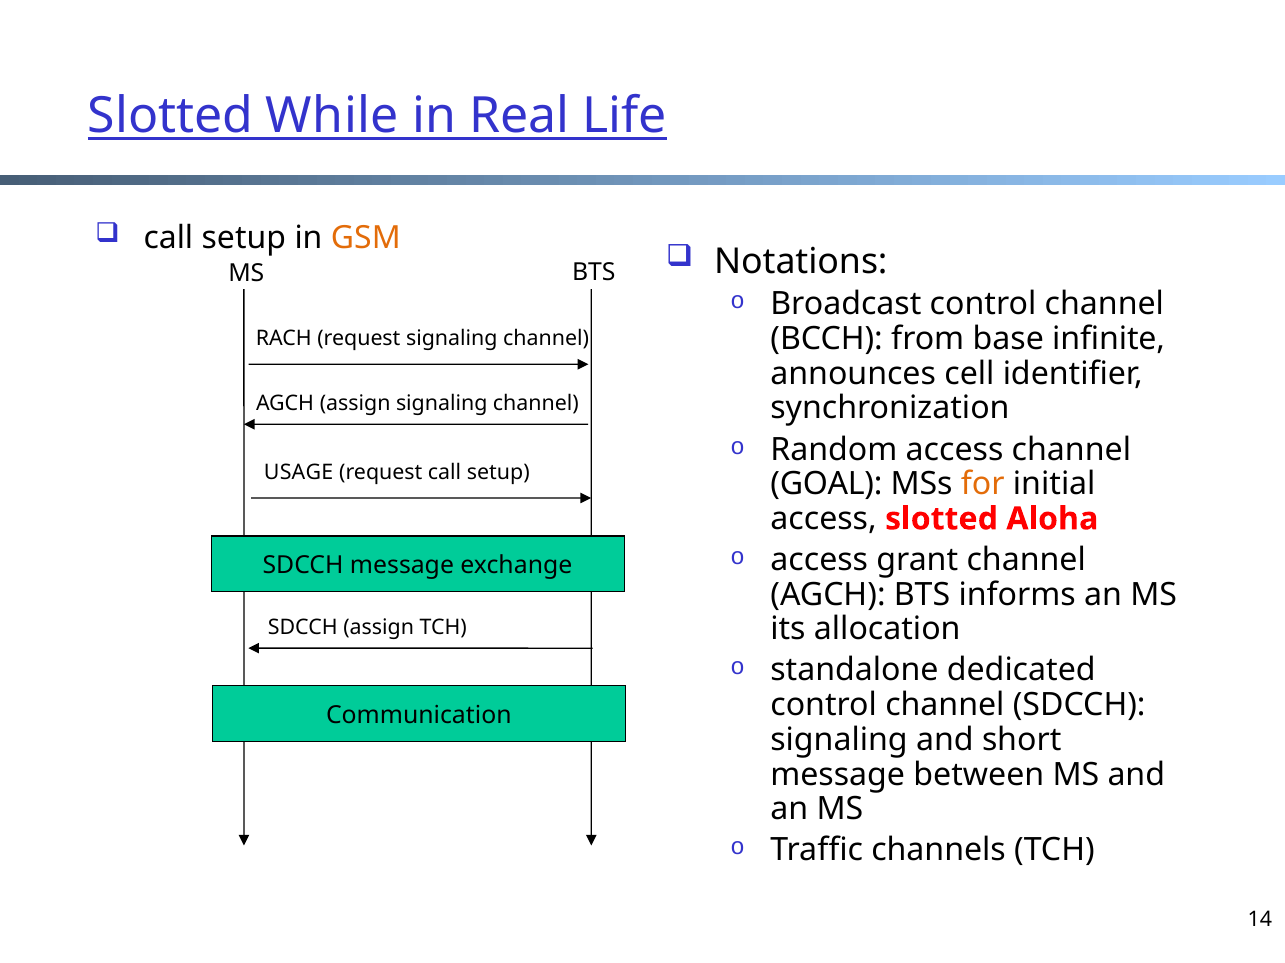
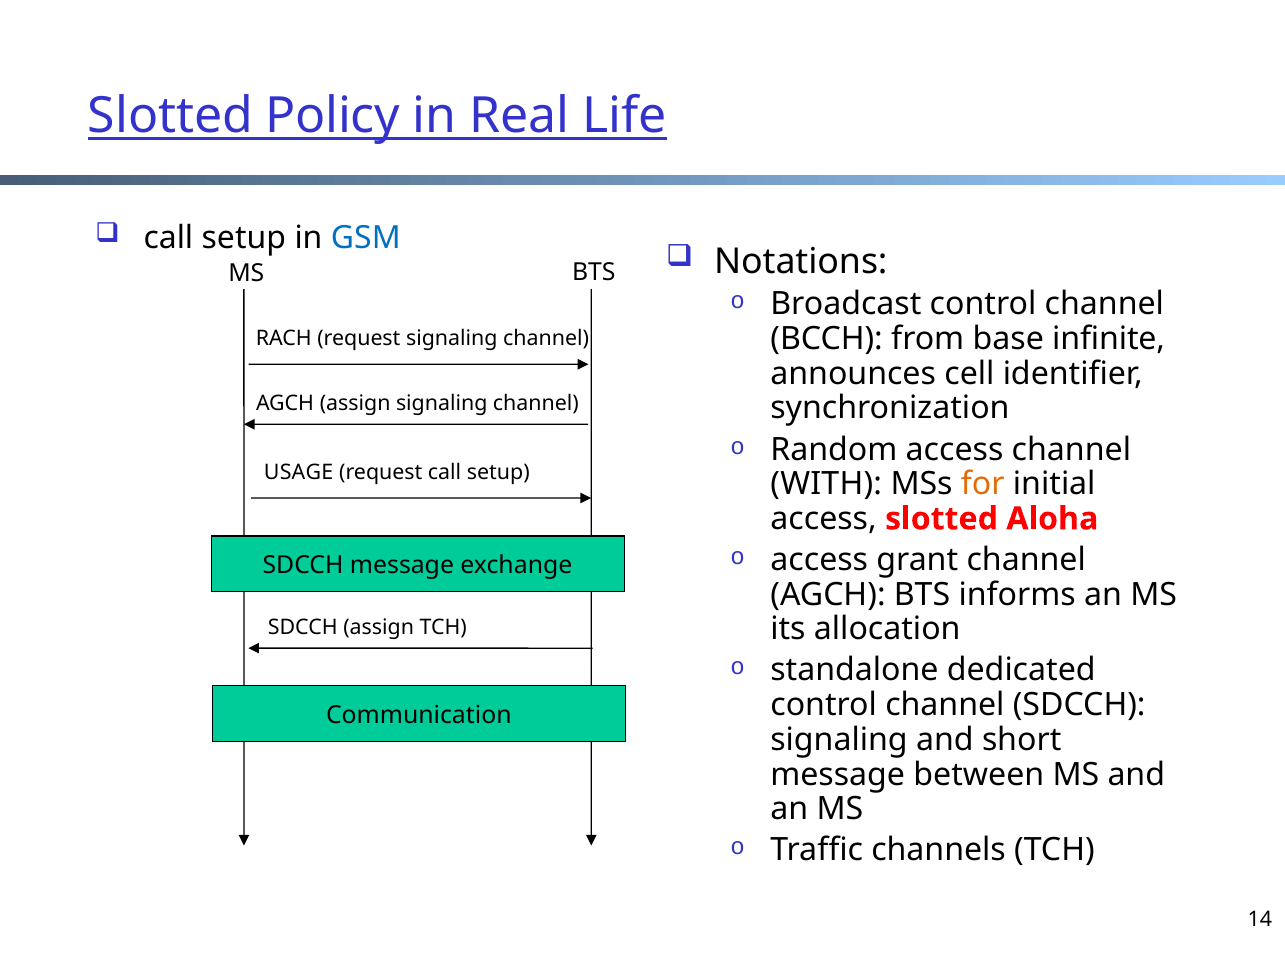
While: While -> Policy
GSM colour: orange -> blue
GOAL: GOAL -> WITH
